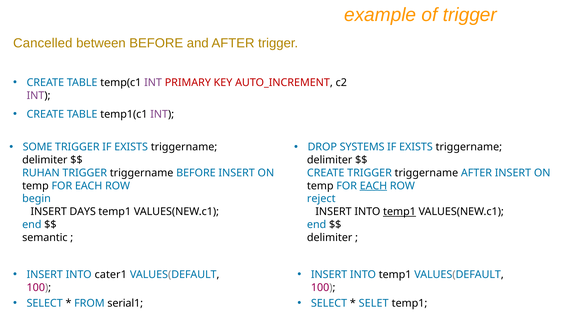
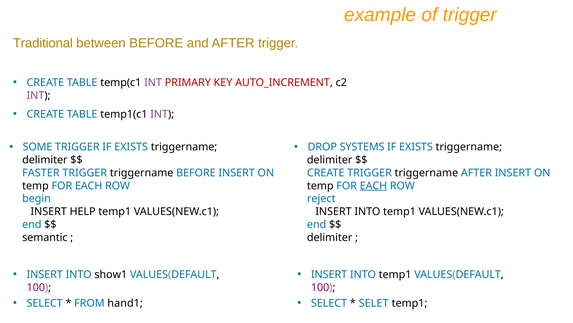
Cancelled: Cancelled -> Traditional
RUHAN: RUHAN -> FASTER
DAYS: DAYS -> HELP
temp1 at (400, 211) underline: present -> none
cater1: cater1 -> show1
serial1: serial1 -> hand1
